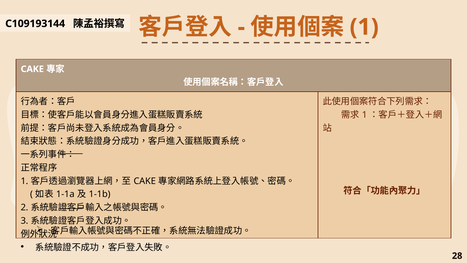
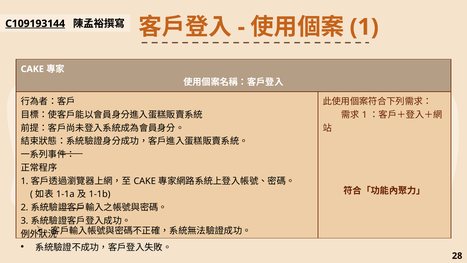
C109193144 underline: none -> present
